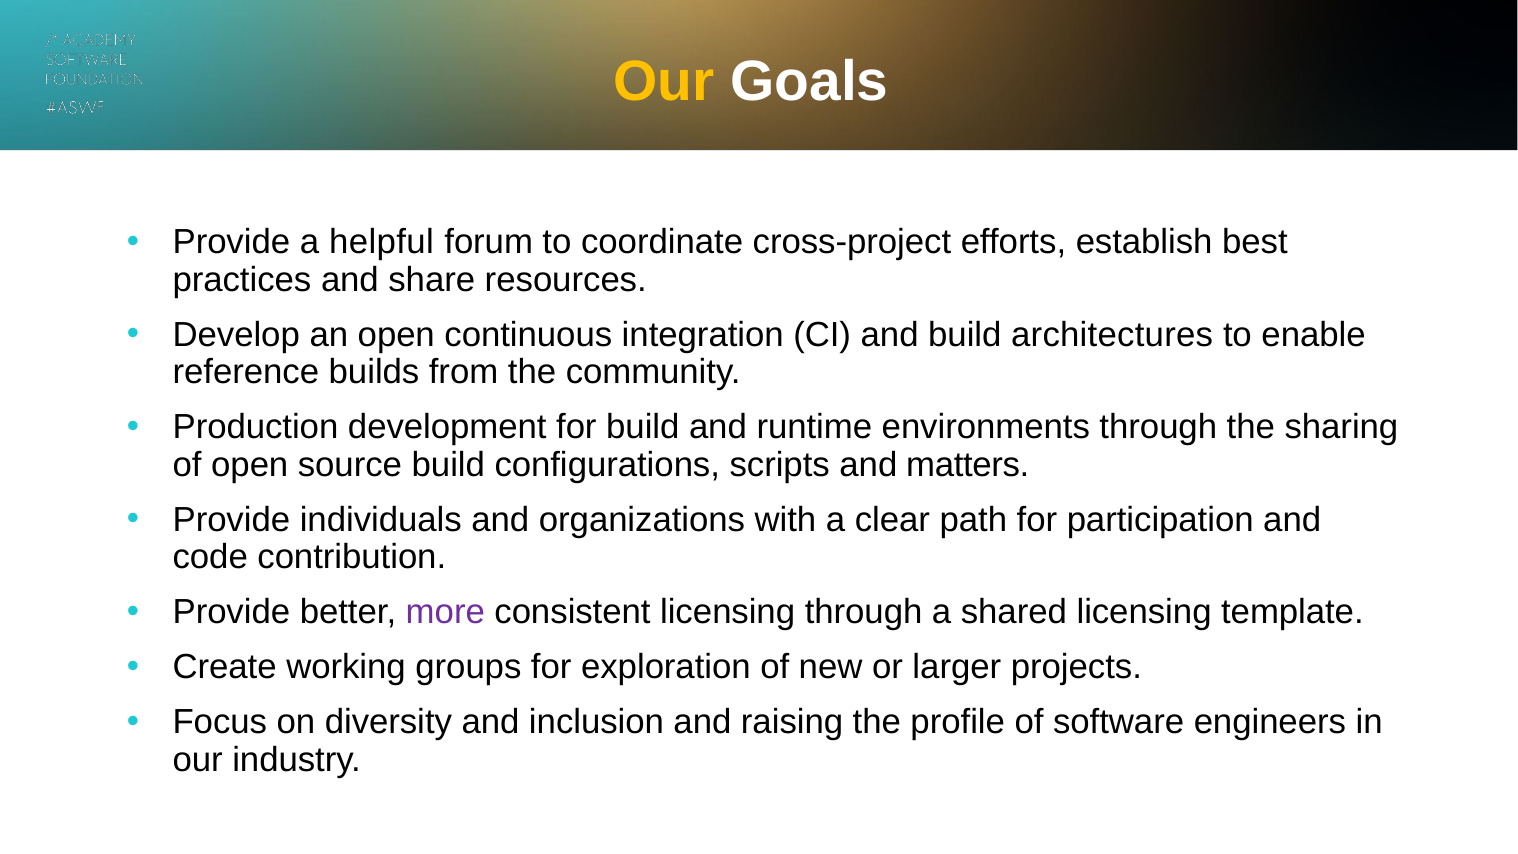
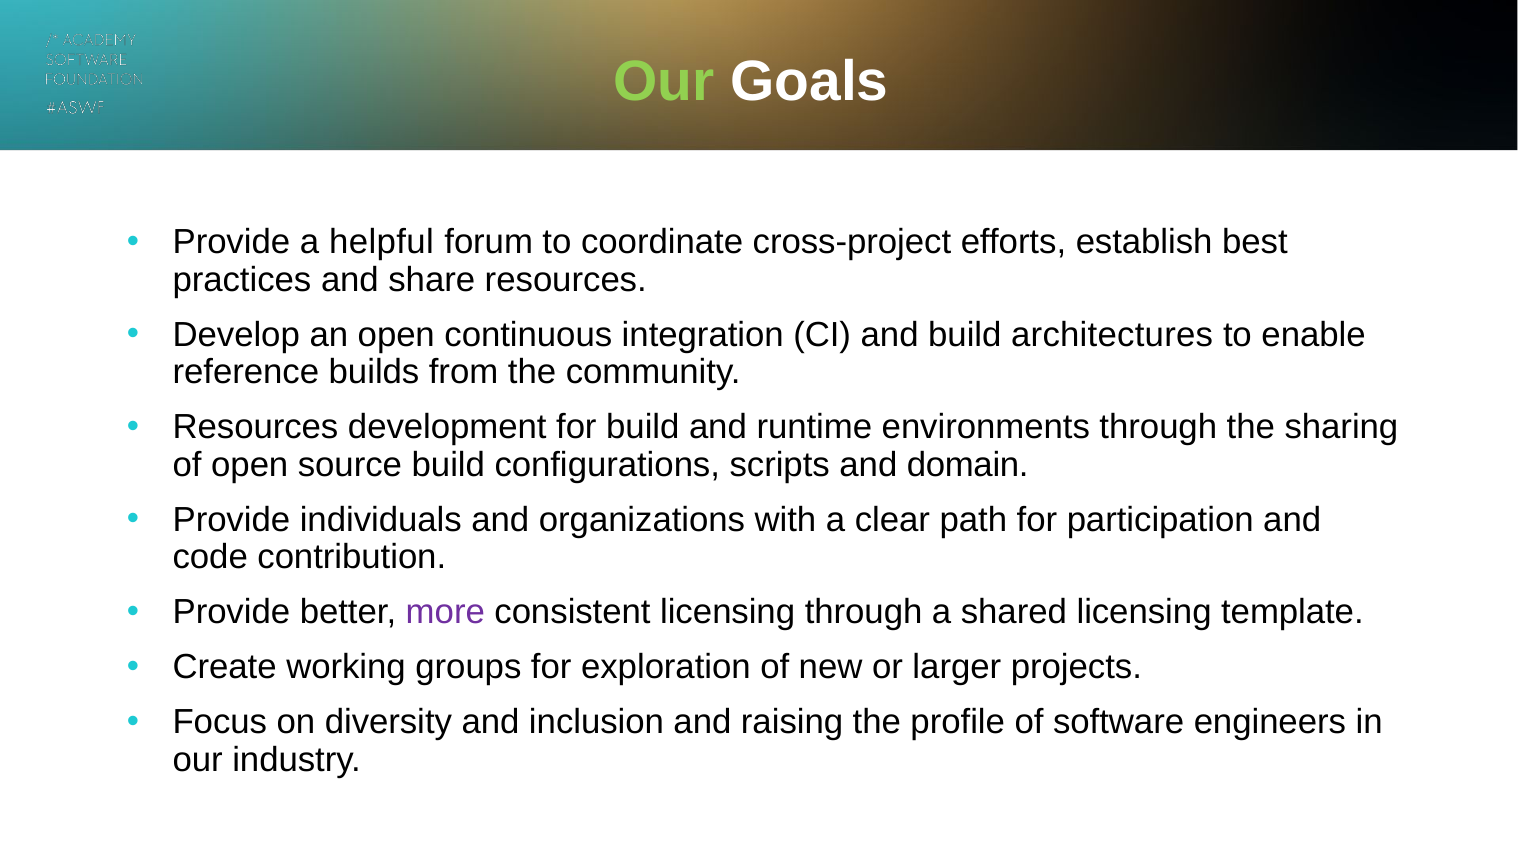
Our at (664, 82) colour: yellow -> light green
Production at (256, 427): Production -> Resources
matters: matters -> domain
